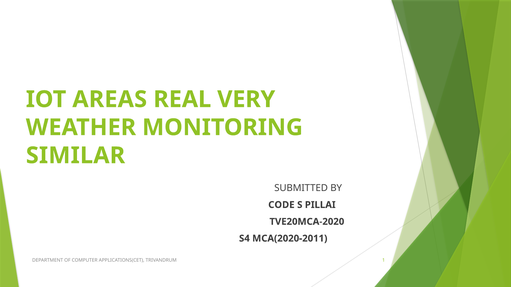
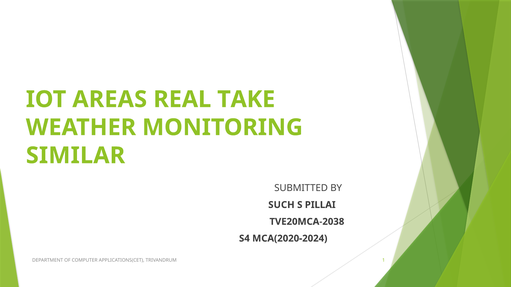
VERY: VERY -> TAKE
CODE: CODE -> SUCH
TVE20MCA-2020: TVE20MCA-2020 -> TVE20MCA-2038
MCA(2020-2011: MCA(2020-2011 -> MCA(2020-2024
